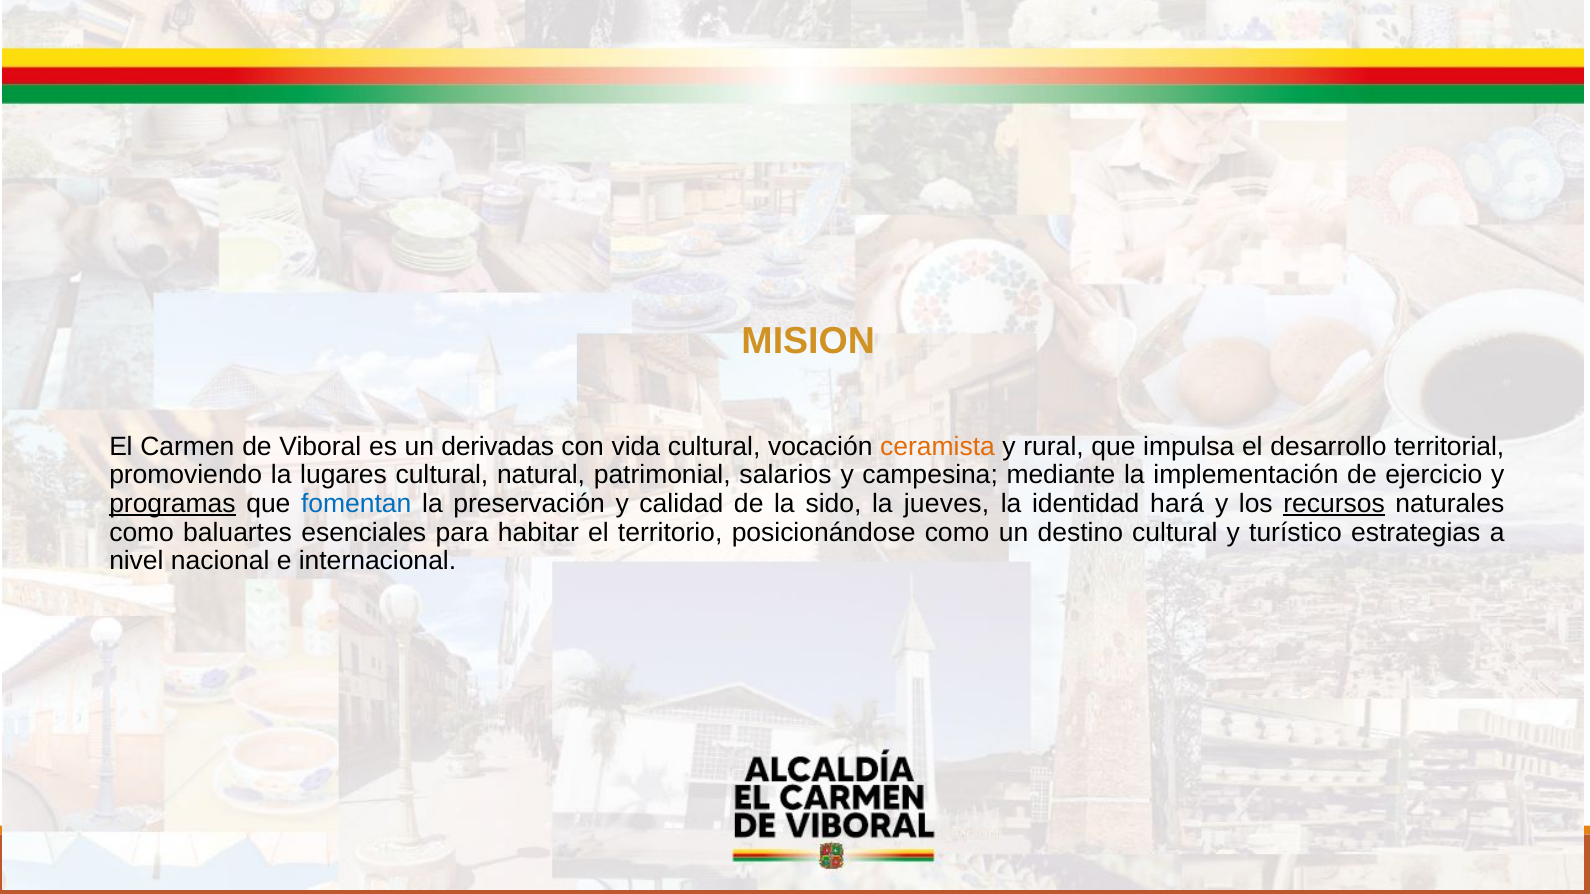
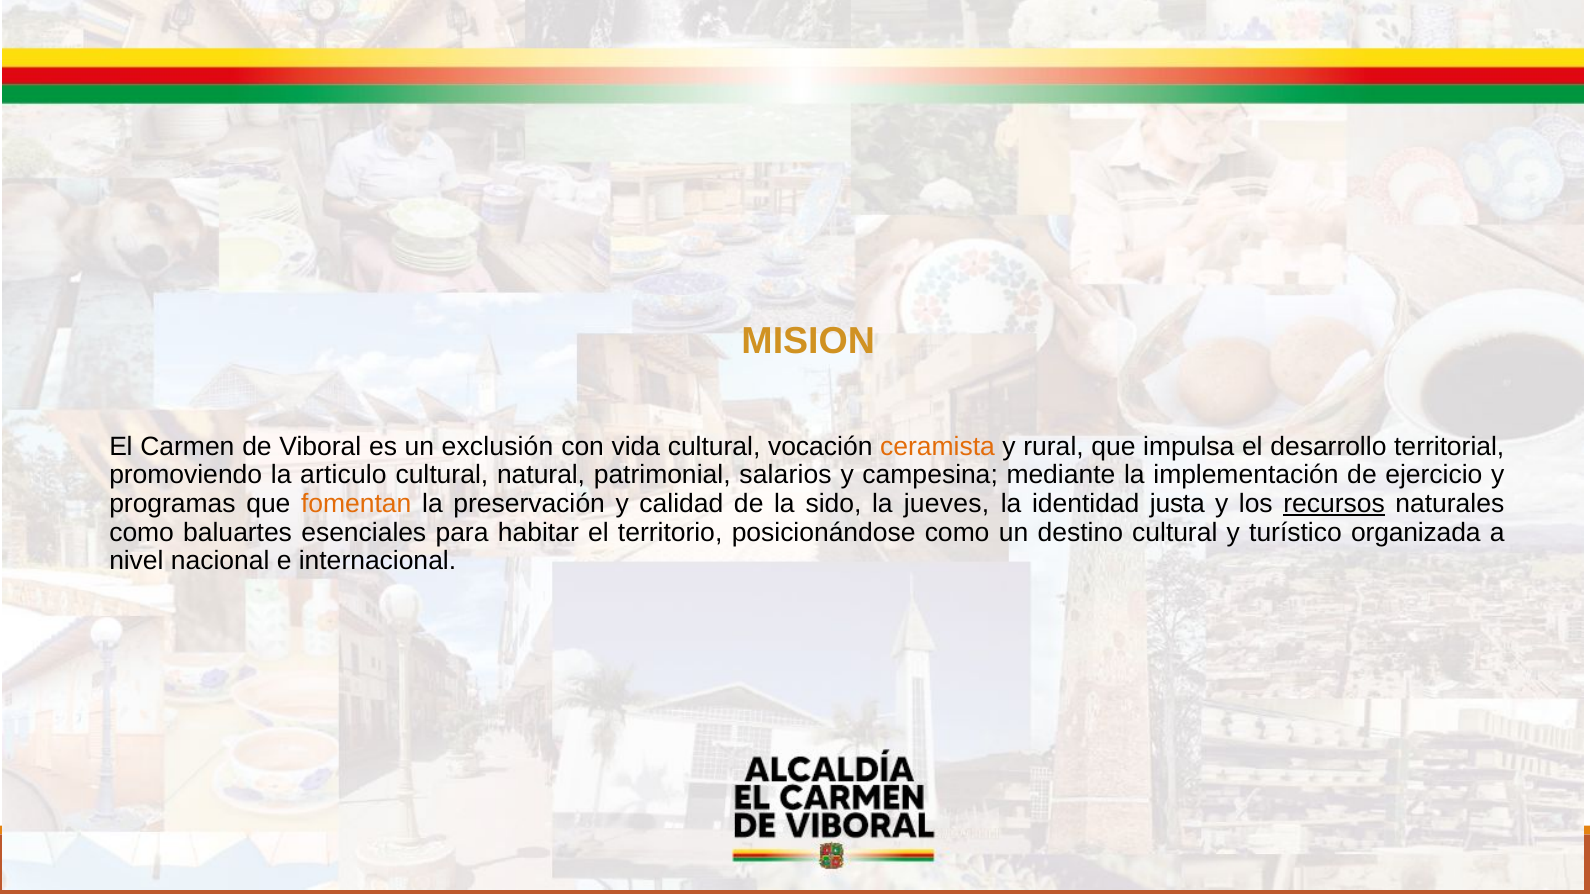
derivadas: derivadas -> exclusión
lugares: lugares -> articulo
programas underline: present -> none
fomentan colour: blue -> orange
hará: hará -> justa
estrategias: estrategias -> organizada
